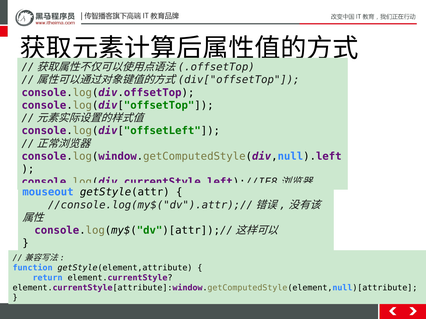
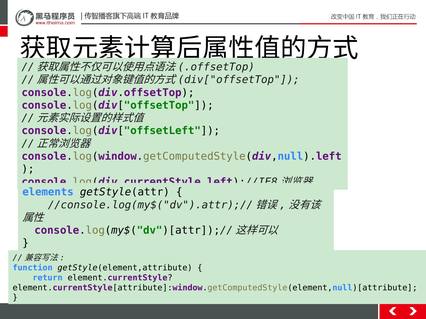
mouseout: mouseout -> elements
